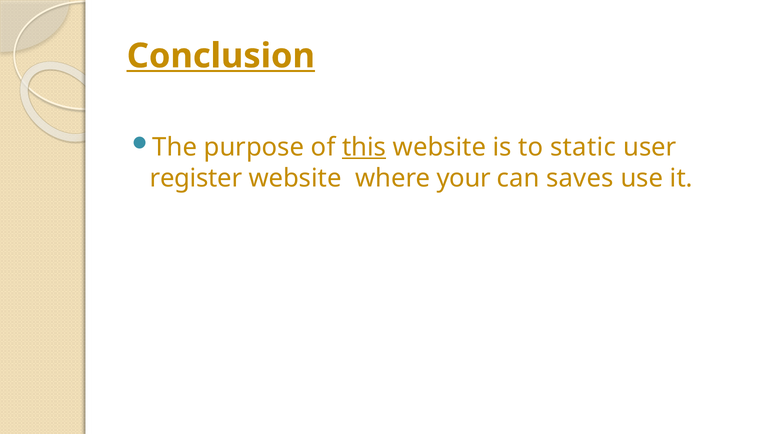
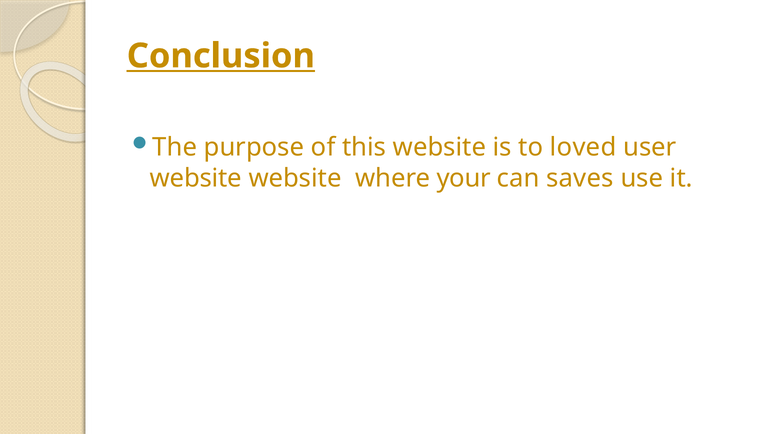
this underline: present -> none
static: static -> loved
register at (196, 178): register -> website
